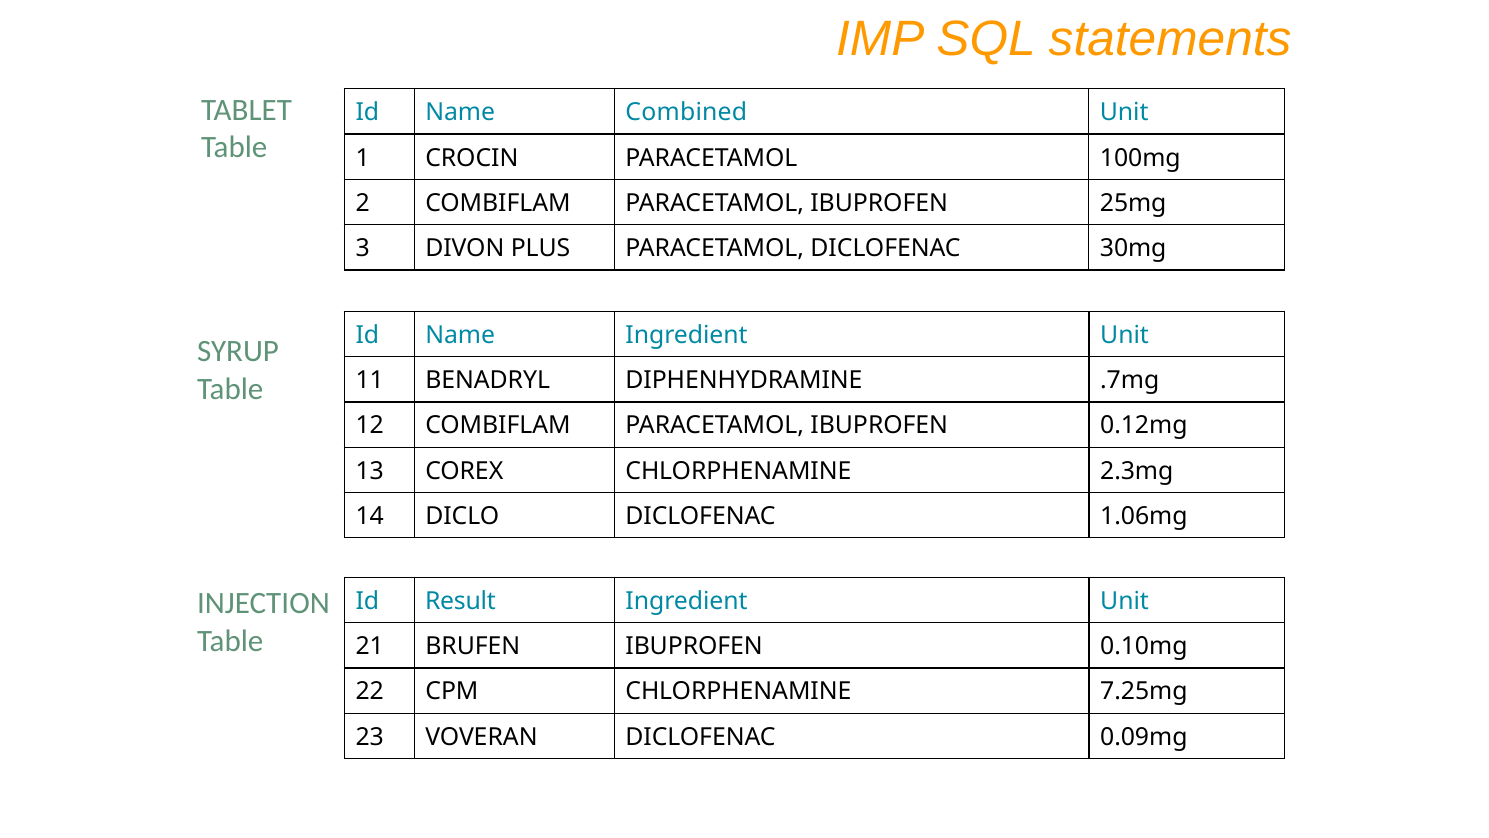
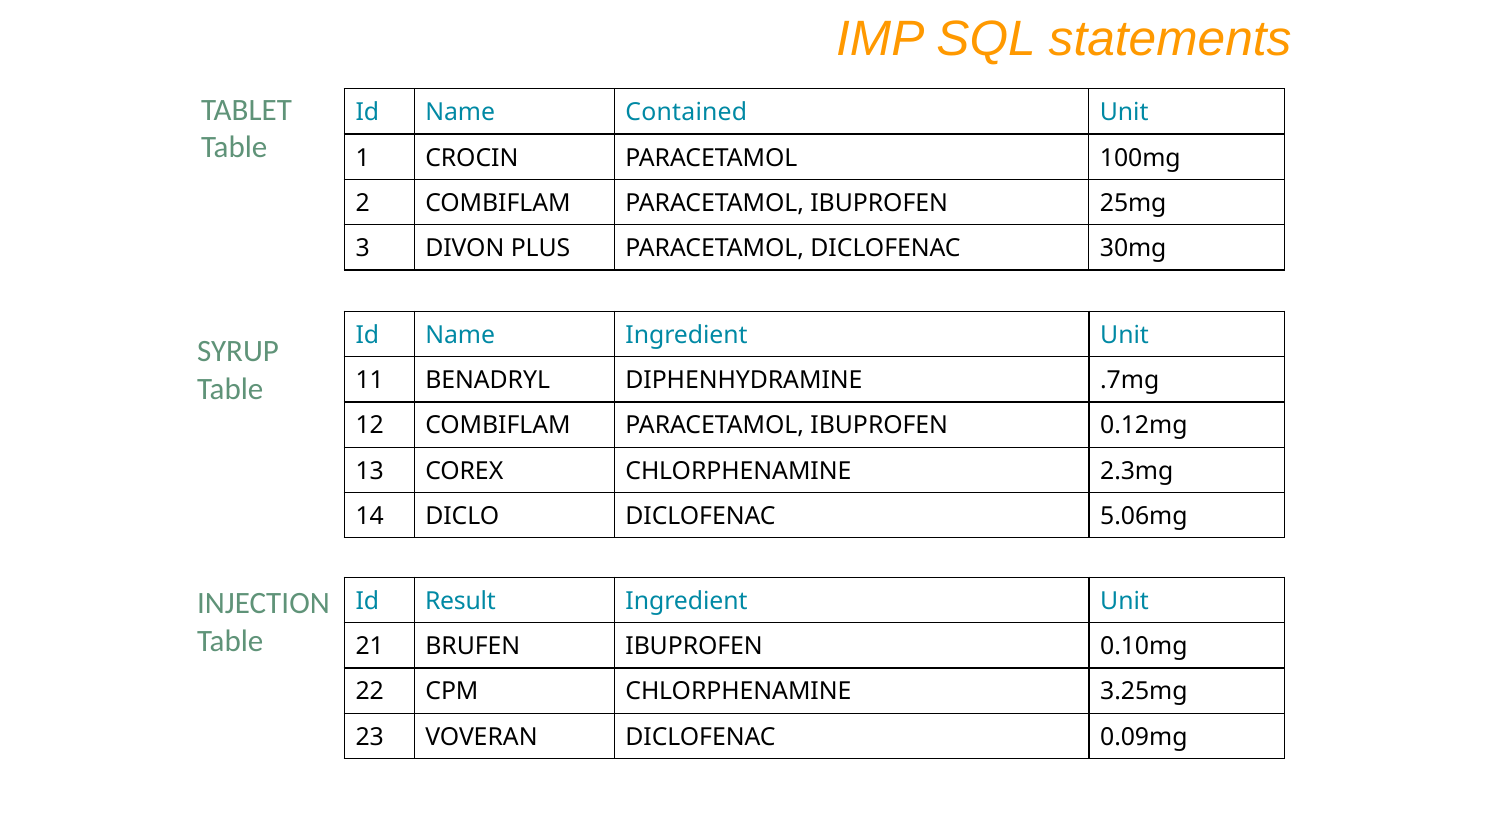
Combined: Combined -> Contained
1.06mg: 1.06mg -> 5.06mg
7.25mg: 7.25mg -> 3.25mg
